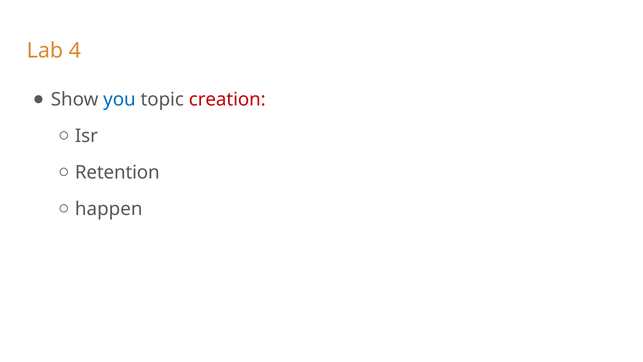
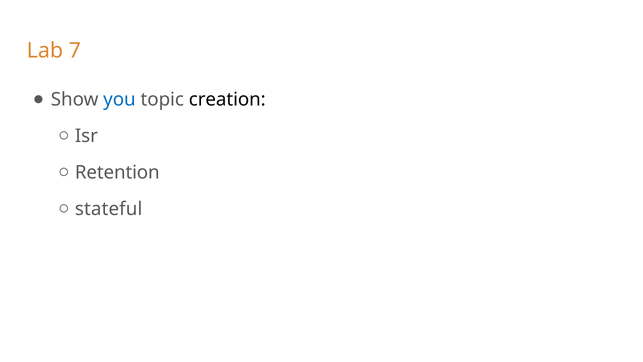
4: 4 -> 7
creation colour: red -> black
happen: happen -> stateful
